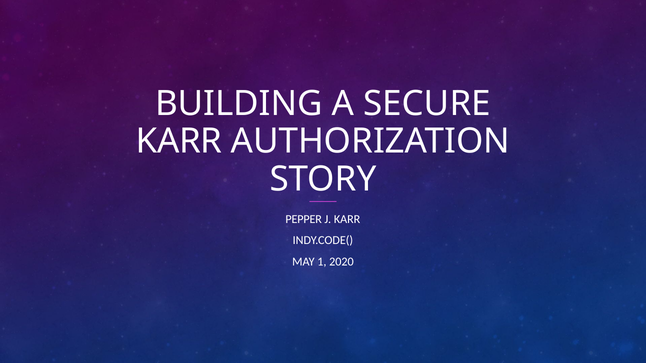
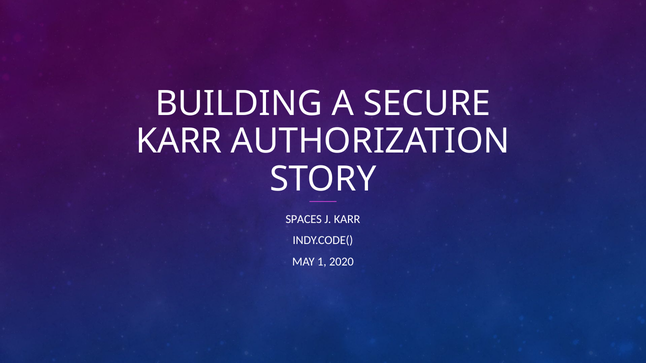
PEPPER: PEPPER -> SPACES
